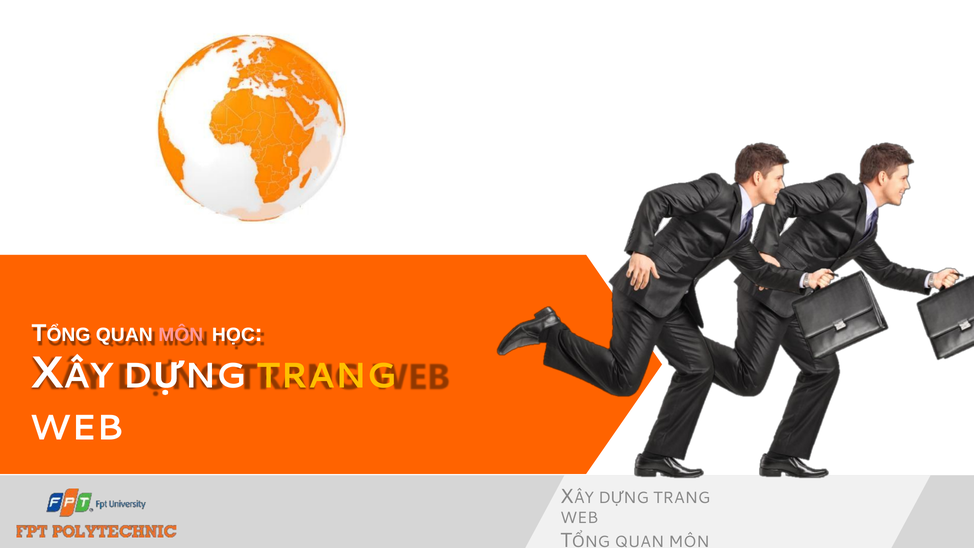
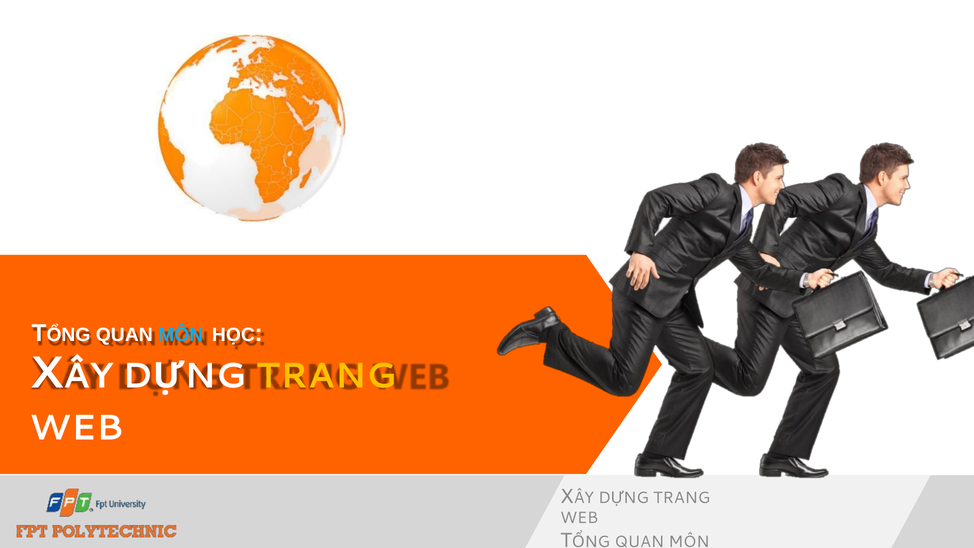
MÔN at (181, 335) colour: pink -> light blue
